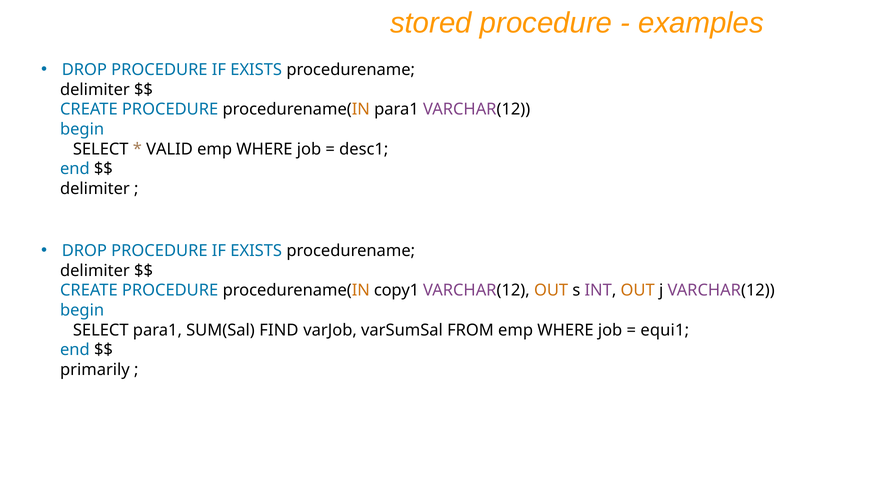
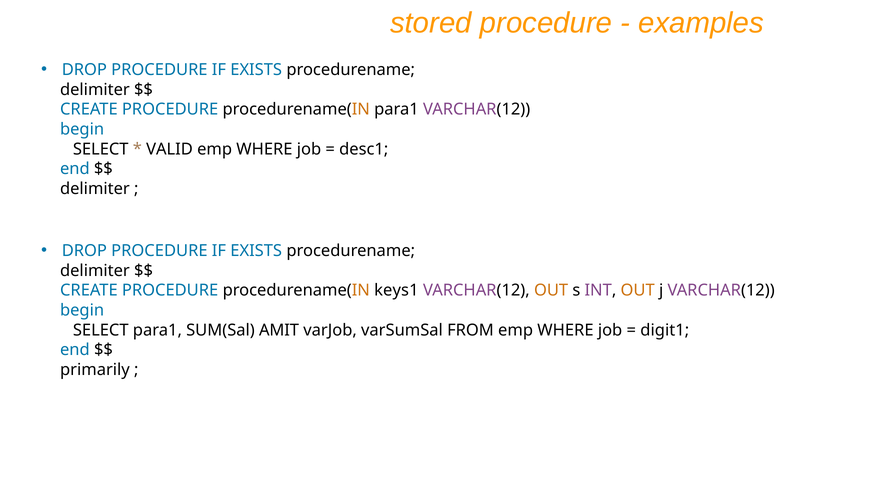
copy1: copy1 -> keys1
FIND: FIND -> AMIT
equi1: equi1 -> digit1
